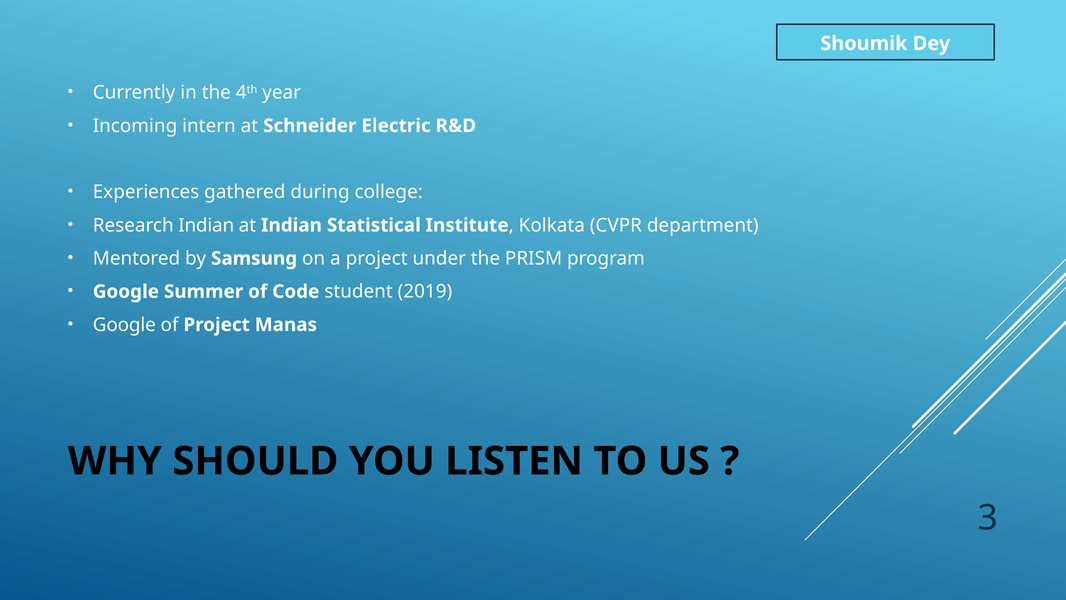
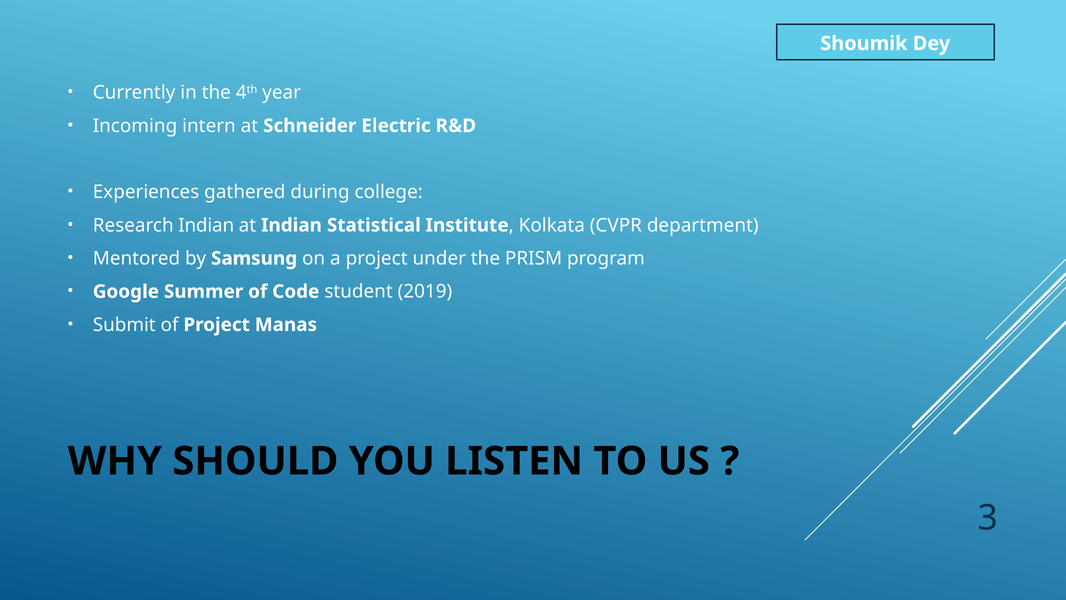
Google at (124, 325): Google -> Submit
